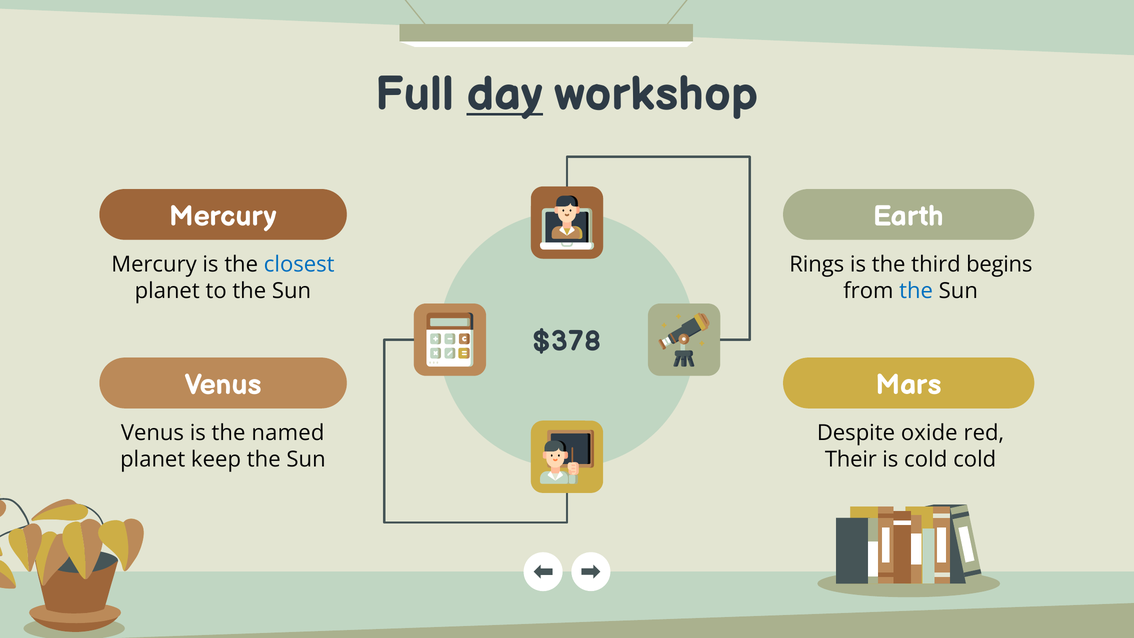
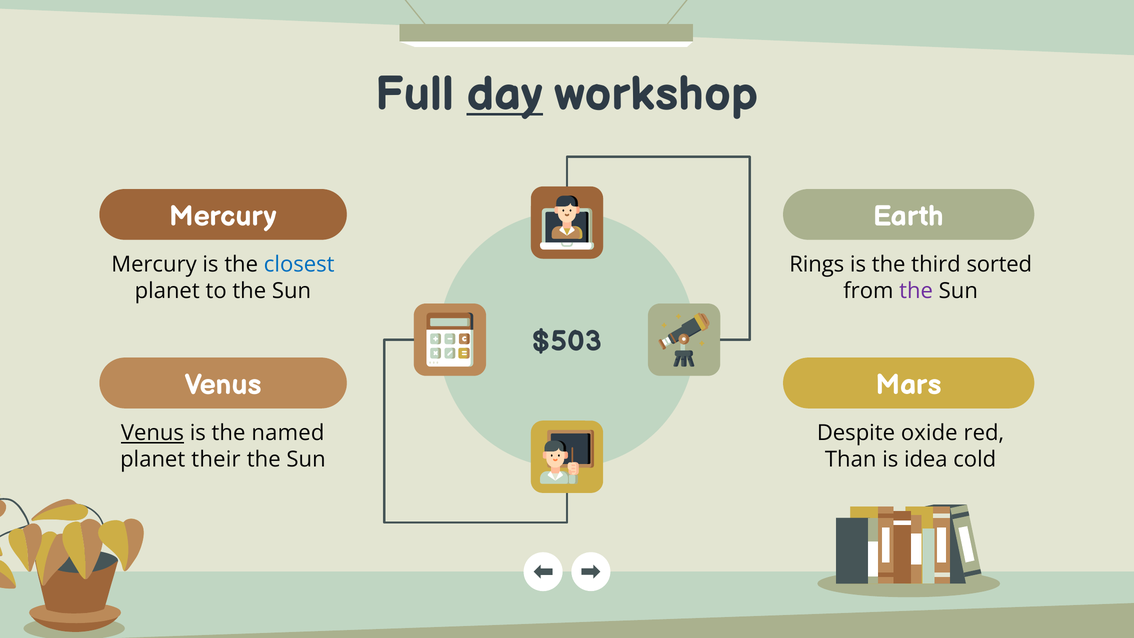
begins: begins -> sorted
the at (916, 291) colour: blue -> purple
$378: $378 -> $503
Venus at (152, 433) underline: none -> present
keep: keep -> their
Their: Their -> Than
is cold: cold -> idea
